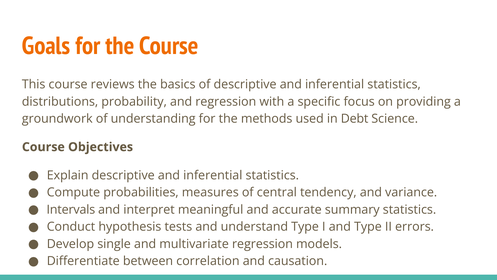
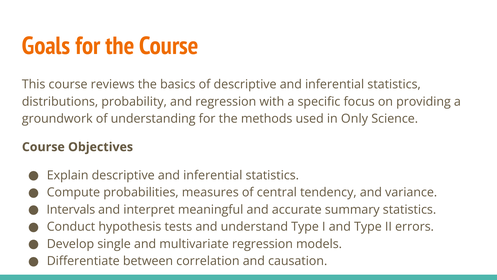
Debt: Debt -> Only
